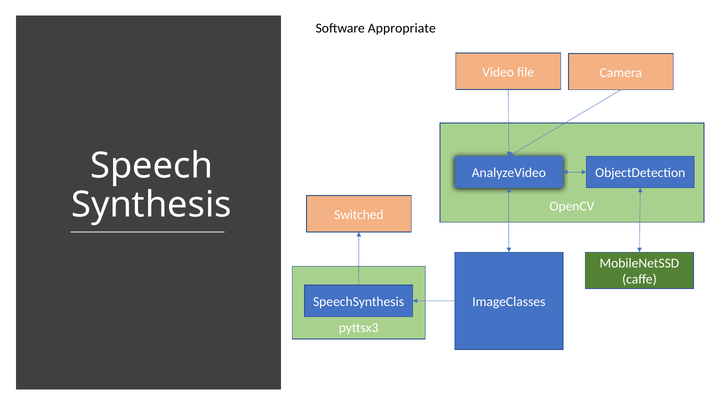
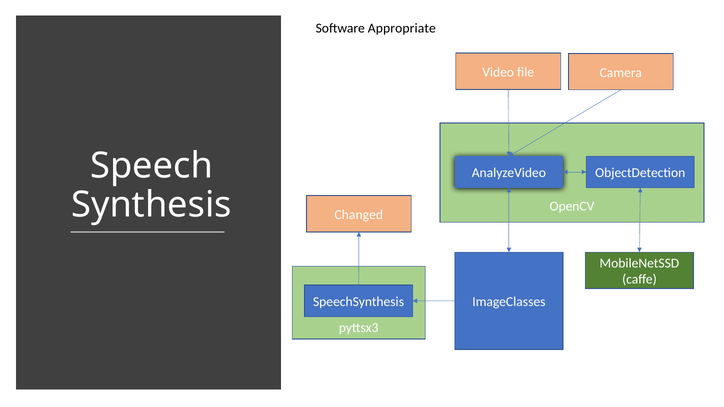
Switched: Switched -> Changed
